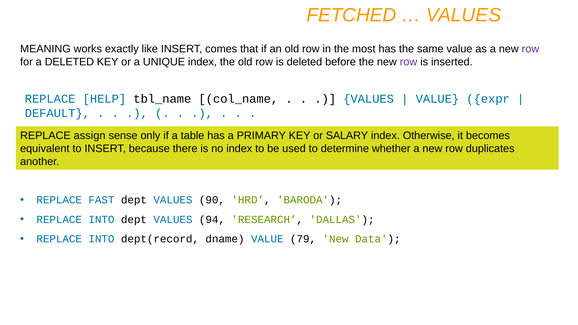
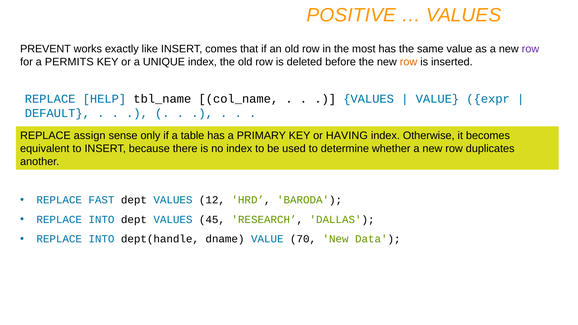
FETCHED: FETCHED -> POSITIVE
MEANING: MEANING -> PREVENT
a DELETED: DELETED -> PERMITS
row at (409, 62) colour: purple -> orange
SALARY: SALARY -> HAVING
90: 90 -> 12
94: 94 -> 45
dept(record: dept(record -> dept(handle
79: 79 -> 70
